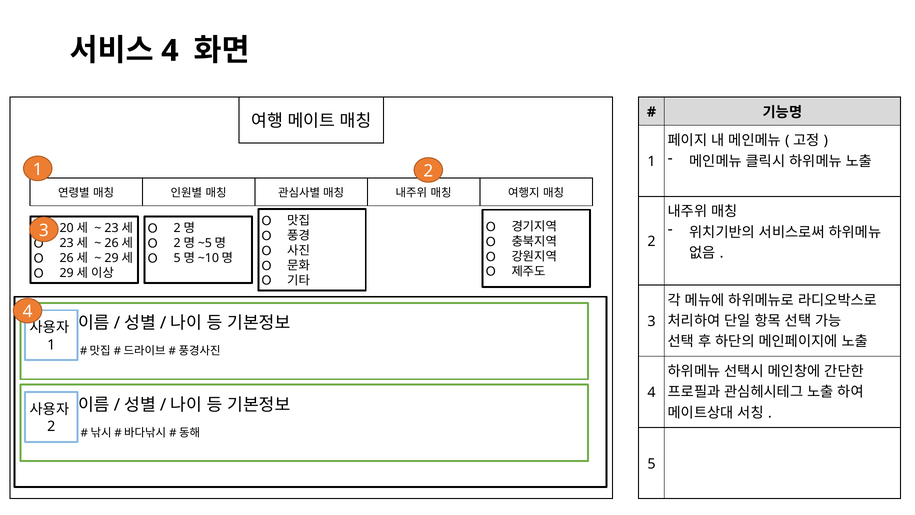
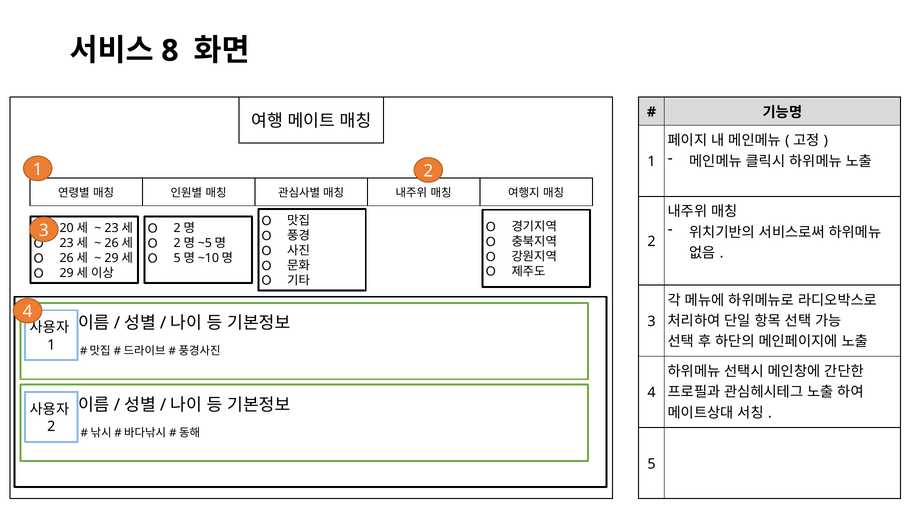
4 at (170, 51): 4 -> 8
